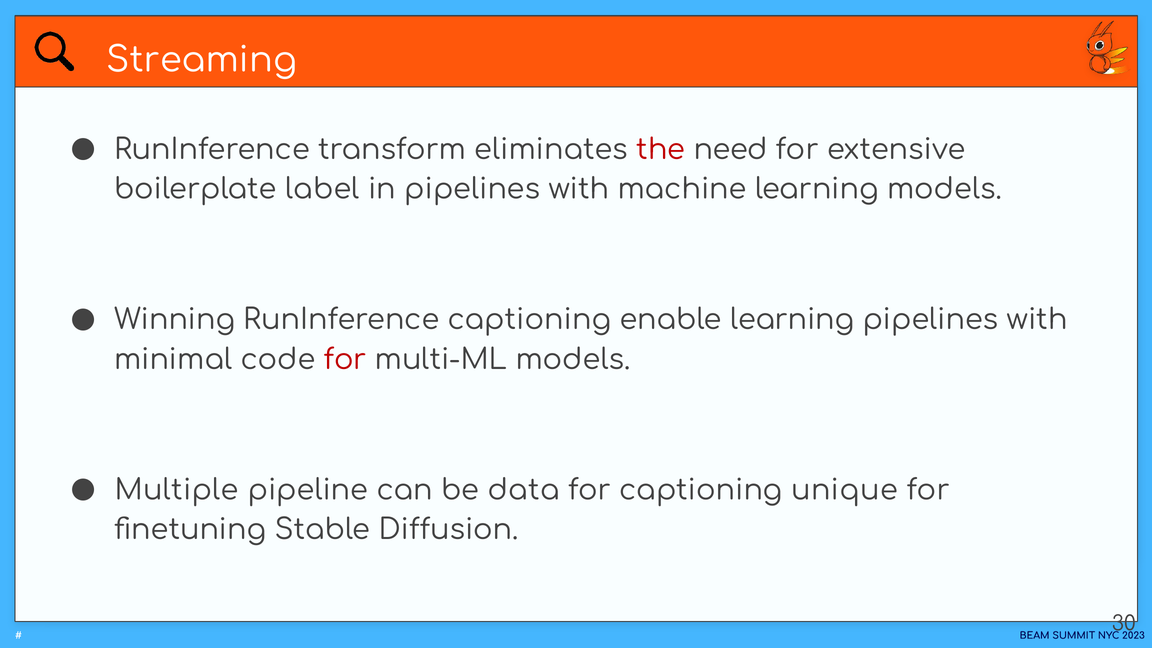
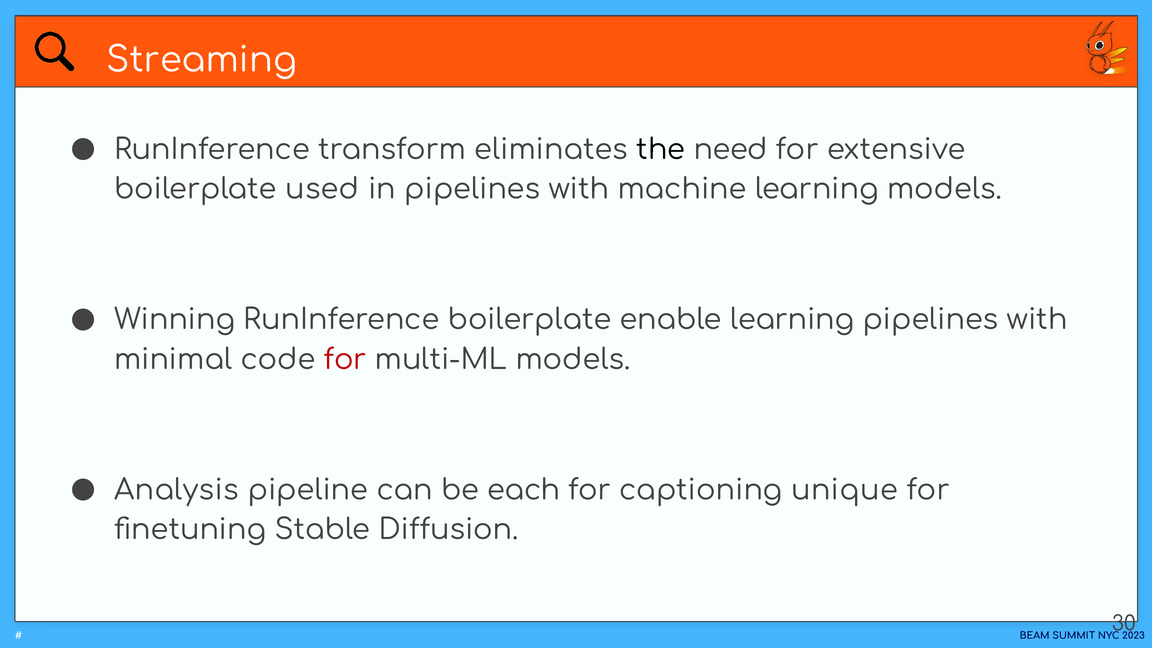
the colour: red -> black
label: label -> used
RunInference captioning: captioning -> boilerplate
Multiple: Multiple -> Analysis
data: data -> each
